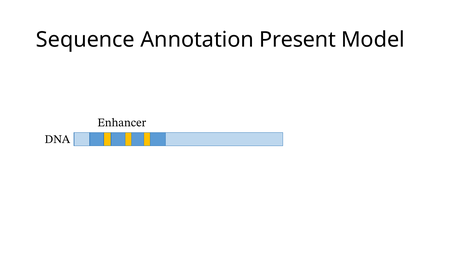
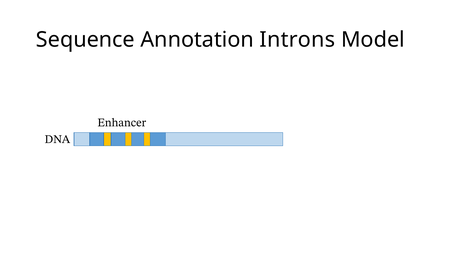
Present: Present -> Introns
